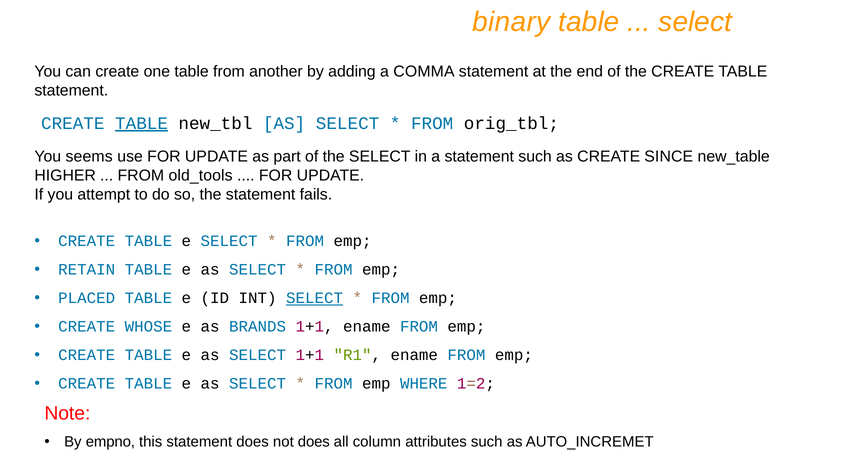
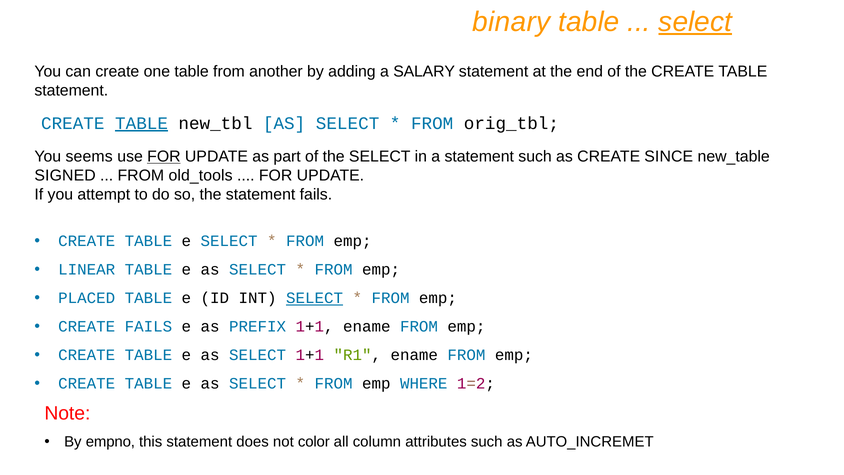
select at (695, 22) underline: none -> present
COMMA: COMMA -> SALARY
FOR at (164, 156) underline: none -> present
HIGHER: HIGHER -> SIGNED
RETAIN: RETAIN -> LINEAR
CREATE WHOSE: WHOSE -> FAILS
BRANDS: BRANDS -> PREFIX
not does: does -> color
